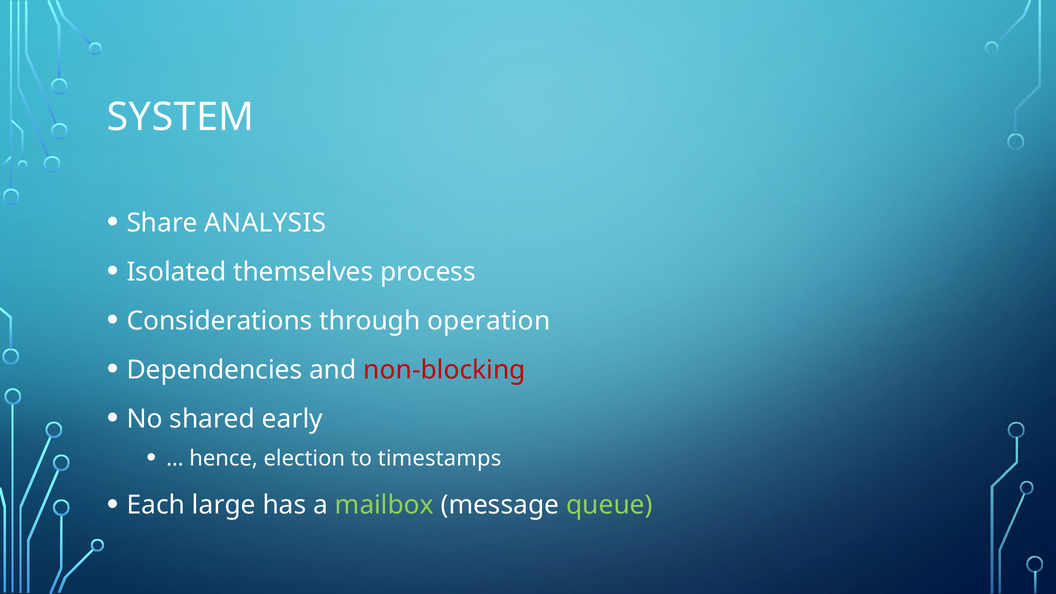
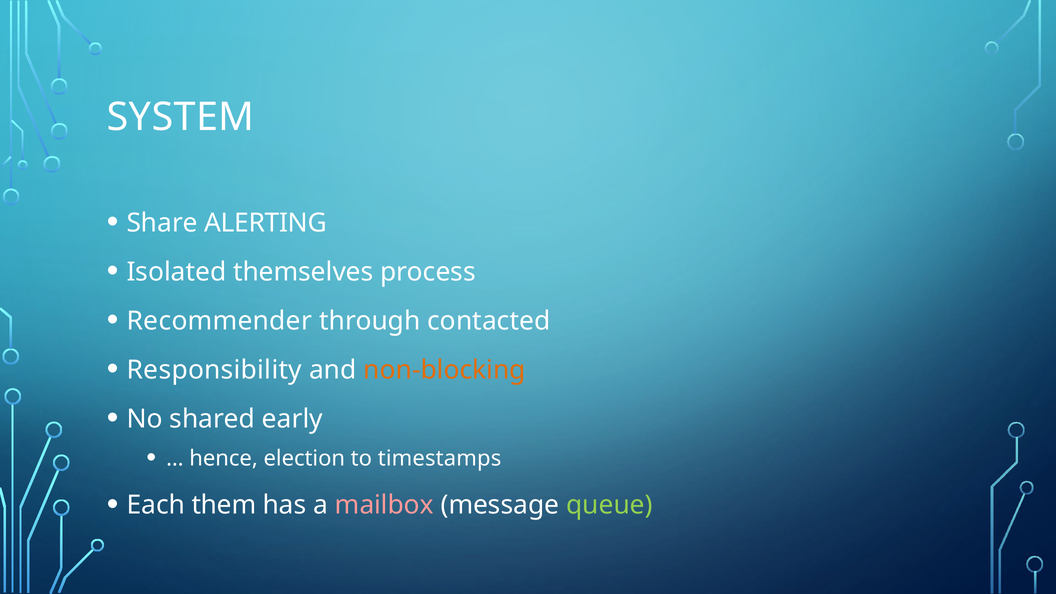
ANALYSIS: ANALYSIS -> ALERTING
Considerations: Considerations -> Recommender
operation: operation -> contacted
Dependencies: Dependencies -> Responsibility
non-blocking colour: red -> orange
large: large -> them
mailbox colour: light green -> pink
